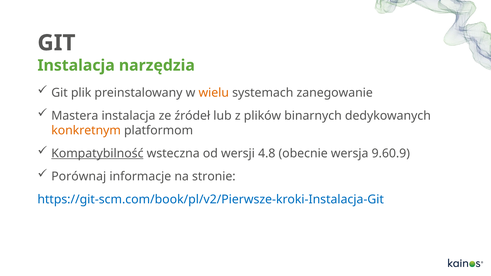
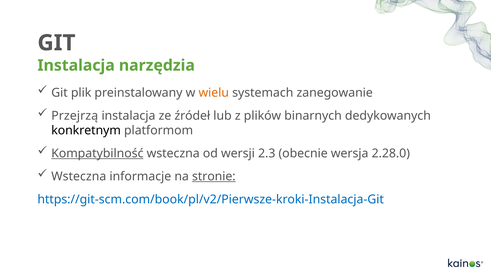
Mastera: Mastera -> Przejrzą
konkretnym colour: orange -> black
4.8: 4.8 -> 2.3
9.60.9: 9.60.9 -> 2.28.0
Porównaj at (79, 177): Porównaj -> Wsteczna
stronie underline: none -> present
